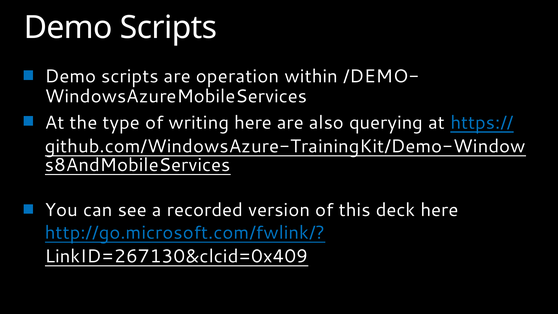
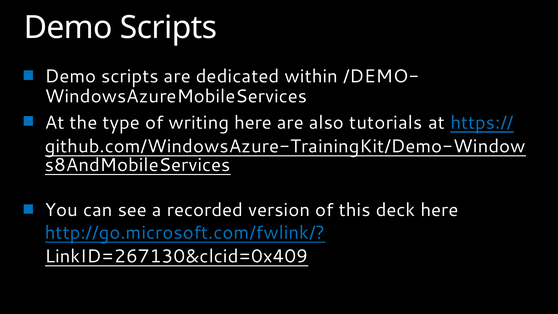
operation: operation -> dedicated
querying: querying -> tutorials
